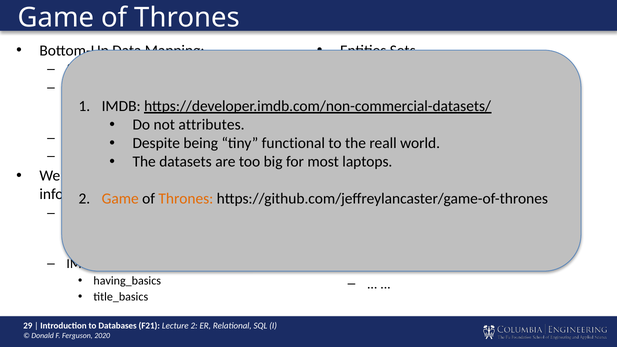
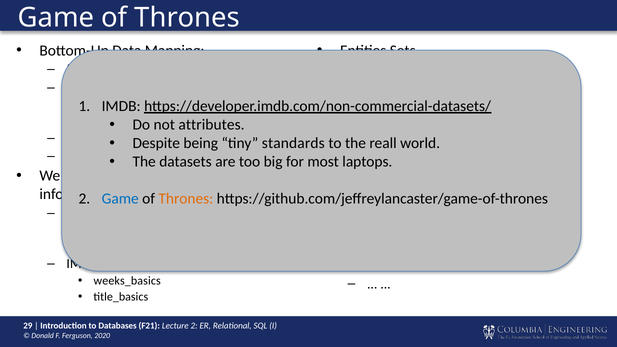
functional: functional -> standards
Game at (120, 199) colour: orange -> blue
having_basics: having_basics -> weeks_basics
